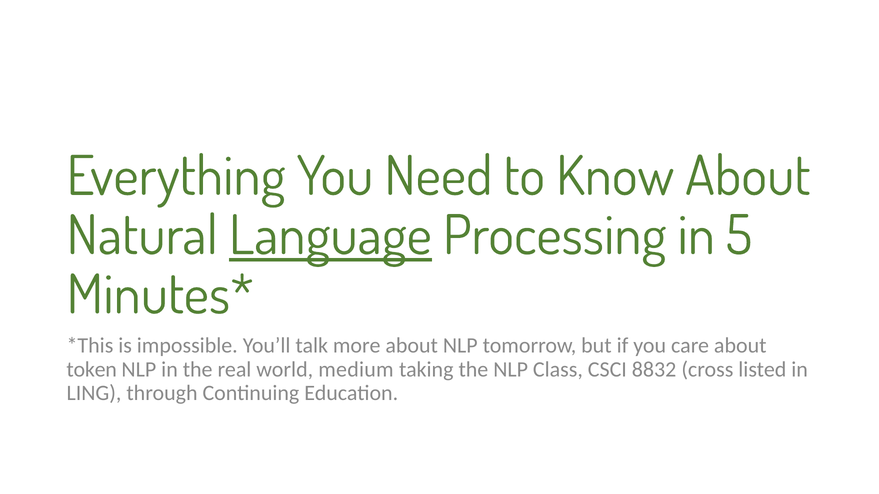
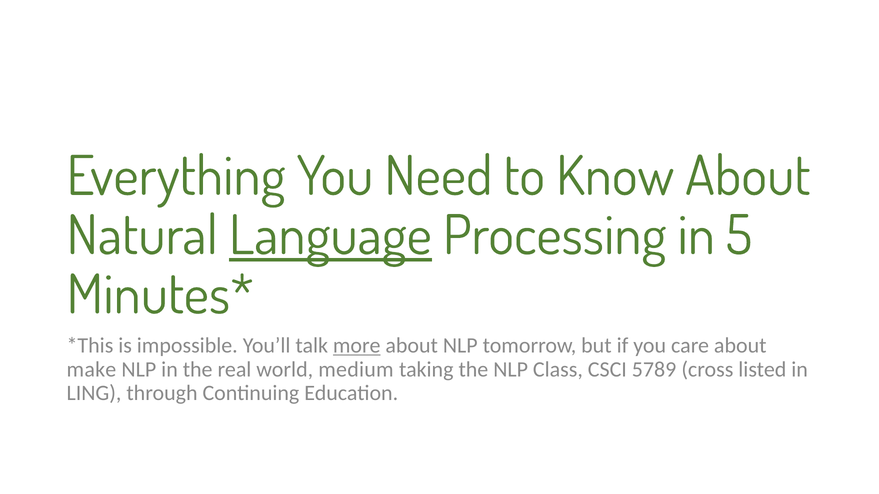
more underline: none -> present
token: token -> make
8832: 8832 -> 5789
